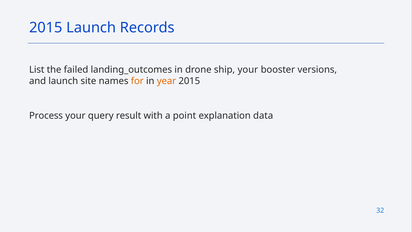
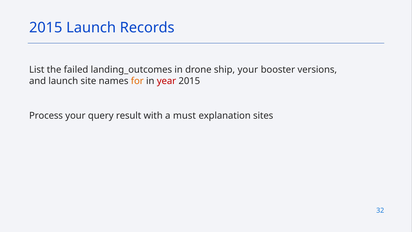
year colour: orange -> red
point: point -> must
data: data -> sites
